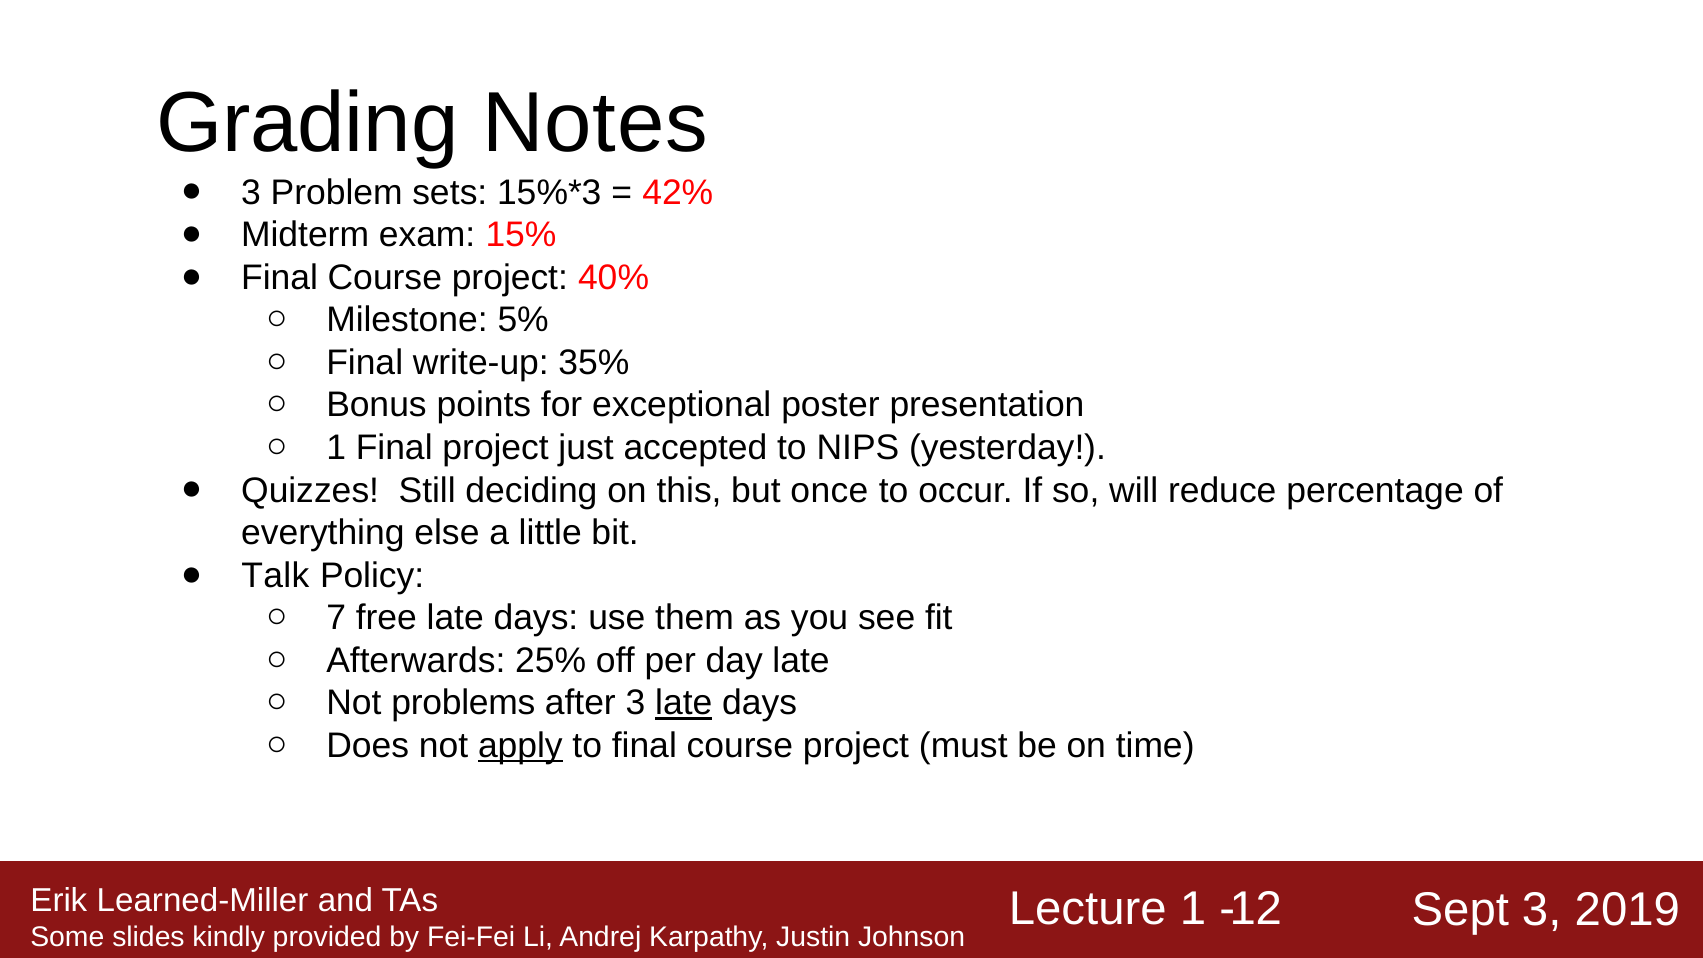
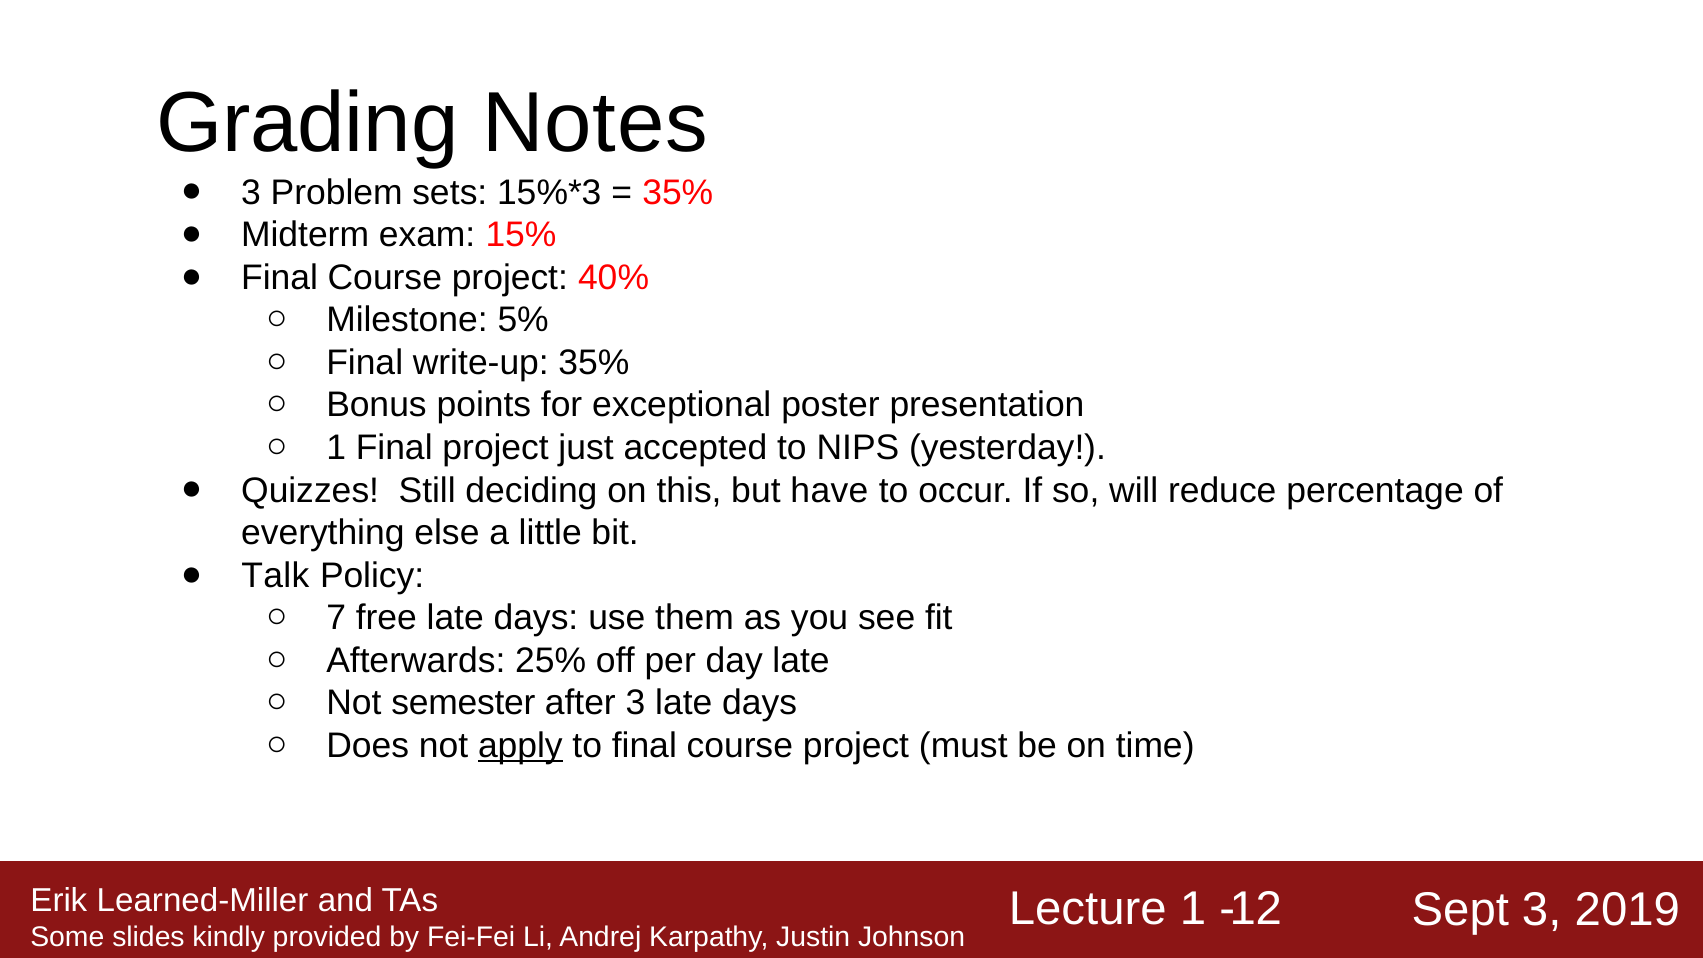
42% at (678, 192): 42% -> 35%
once: once -> have
problems: problems -> semester
late at (684, 703) underline: present -> none
